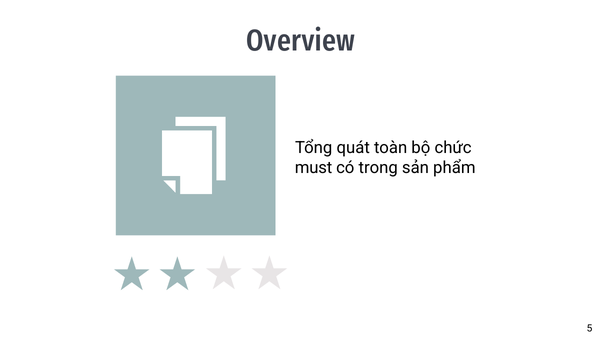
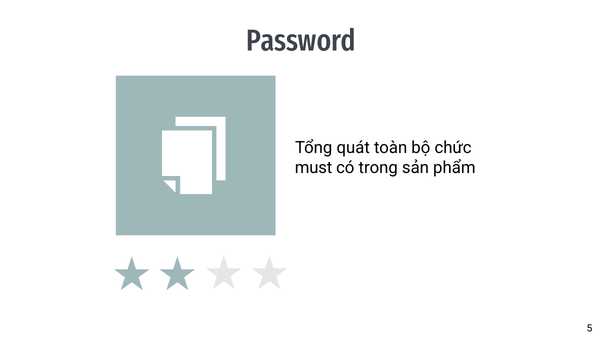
Overview: Overview -> Password
